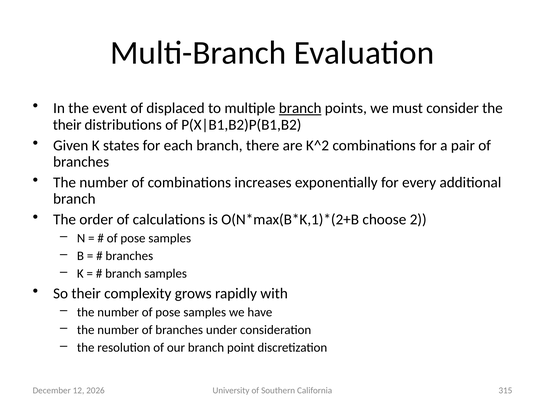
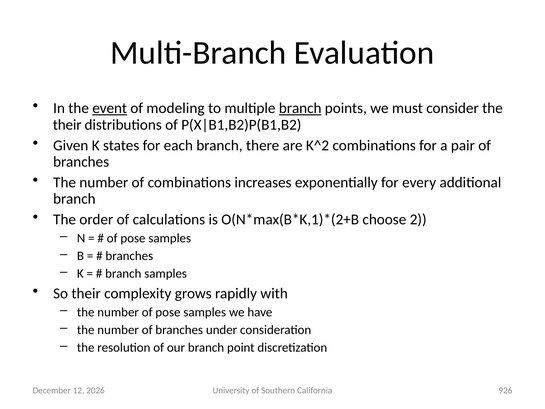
event underline: none -> present
displaced: displaced -> modeling
315: 315 -> 926
